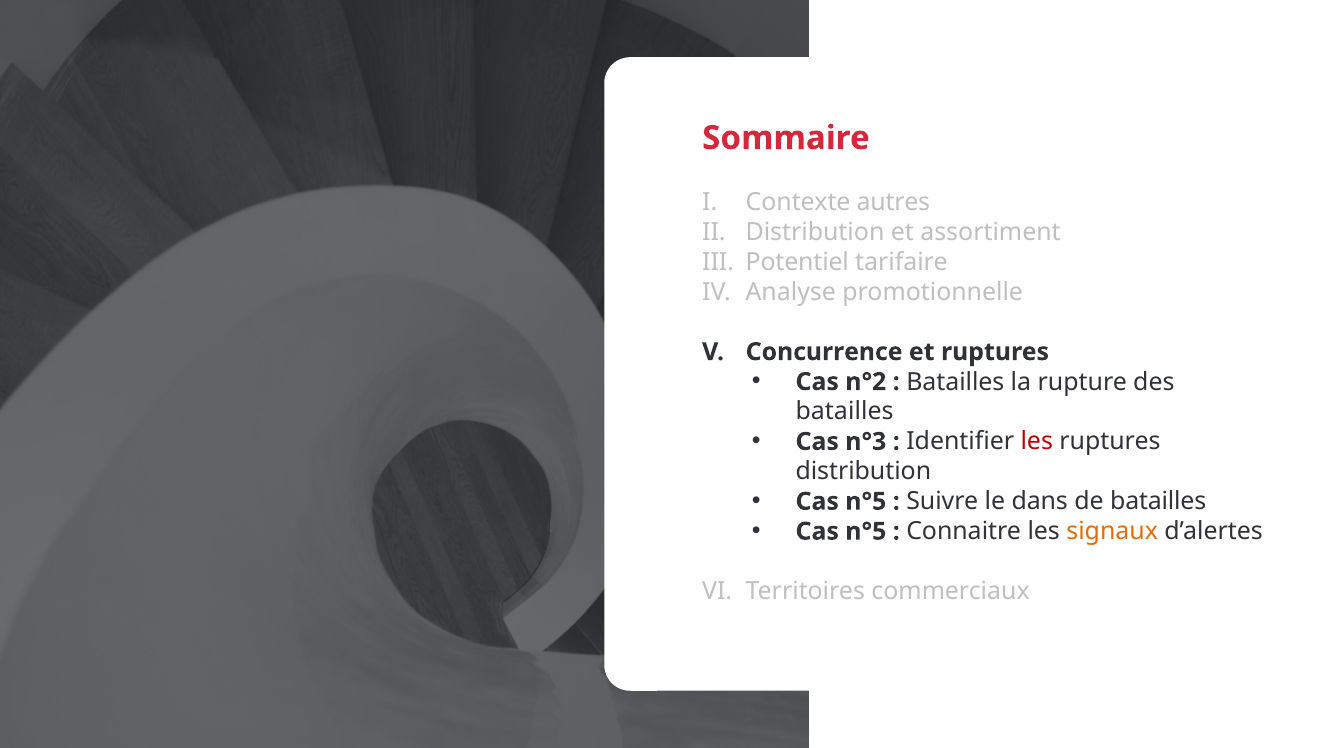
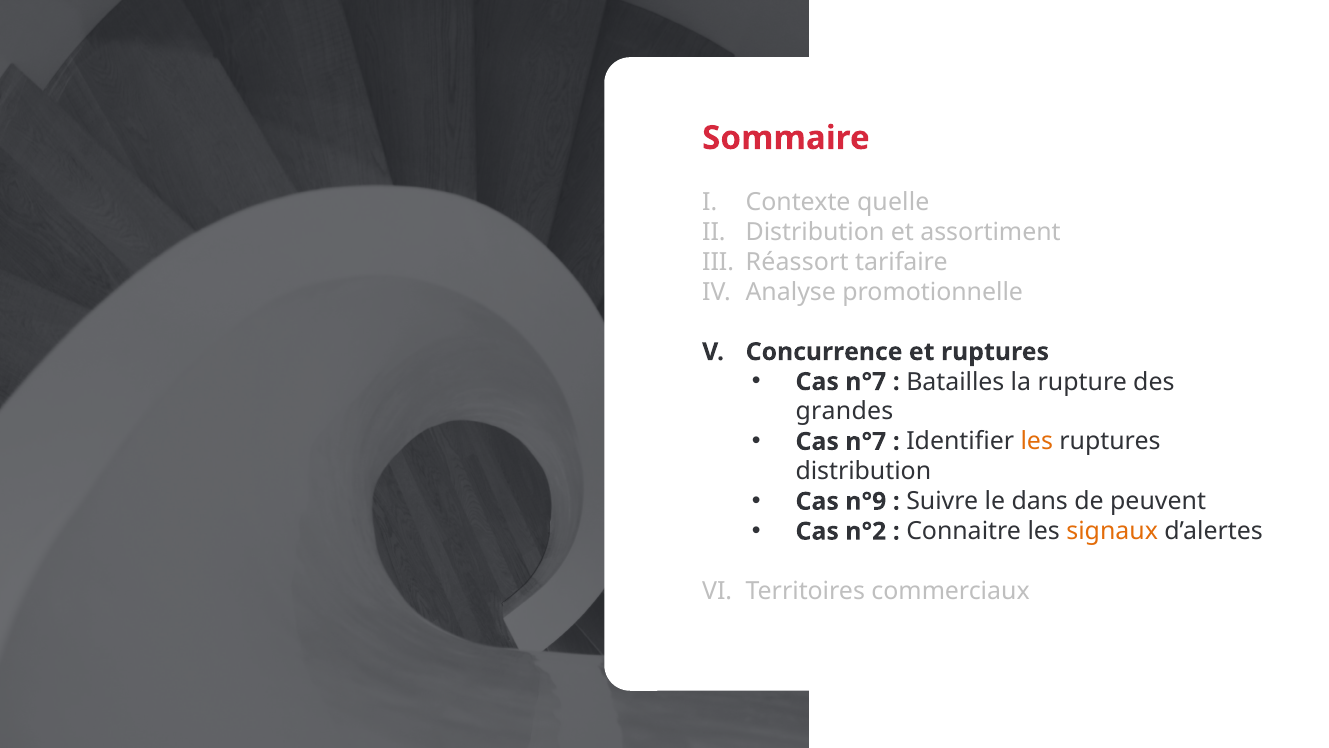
autres: autres -> quelle
Potentiel: Potentiel -> Réassort
n°2 at (866, 382): n°2 -> n°7
batailles at (845, 411): batailles -> grandes
n°3 at (866, 441): n°3 -> n°7
les at (1037, 441) colour: red -> orange
n°5 at (866, 501): n°5 -> n°9
de batailles: batailles -> peuvent
n°5 at (866, 531): n°5 -> n°2
